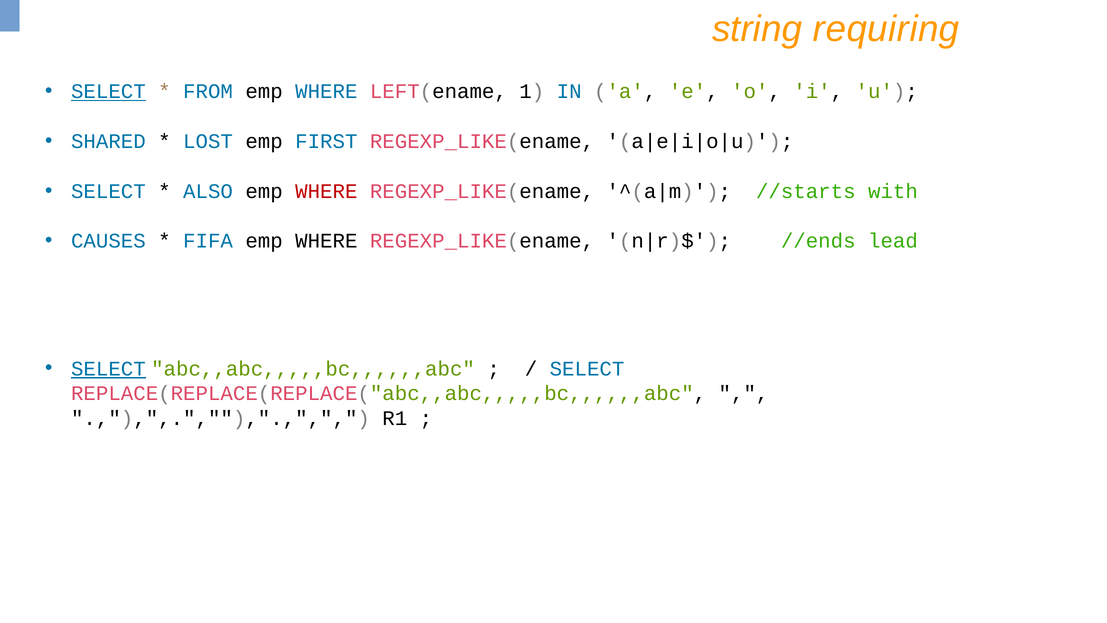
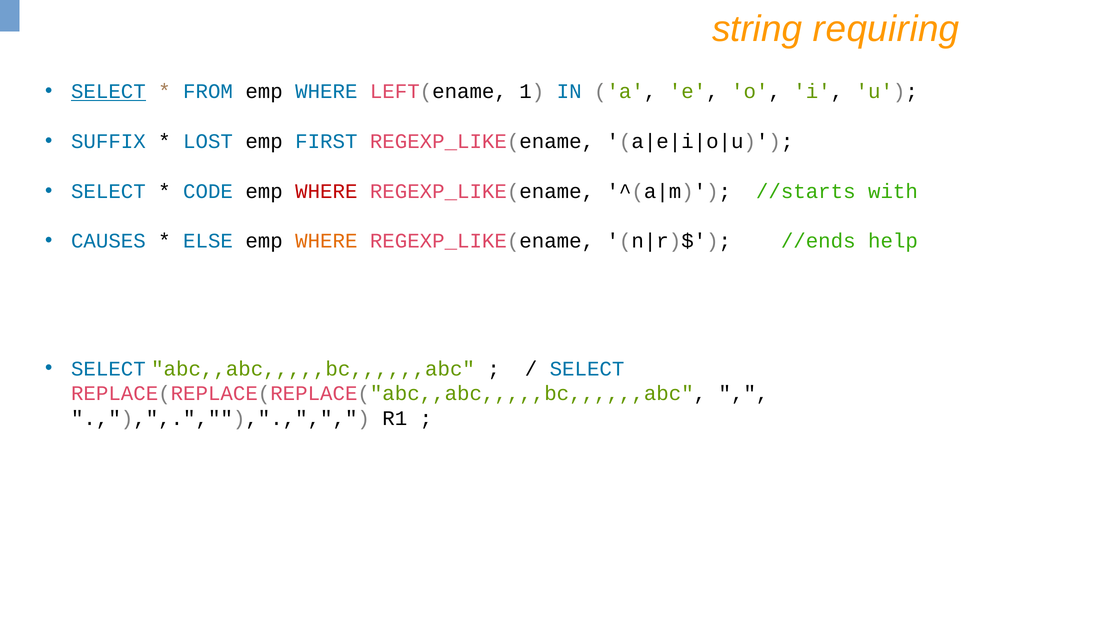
SHARED: SHARED -> SUFFIX
ALSO: ALSO -> CODE
FIFA: FIFA -> ELSE
WHERE at (326, 241) colour: black -> orange
lead: lead -> help
SELECT at (108, 369) underline: present -> none
